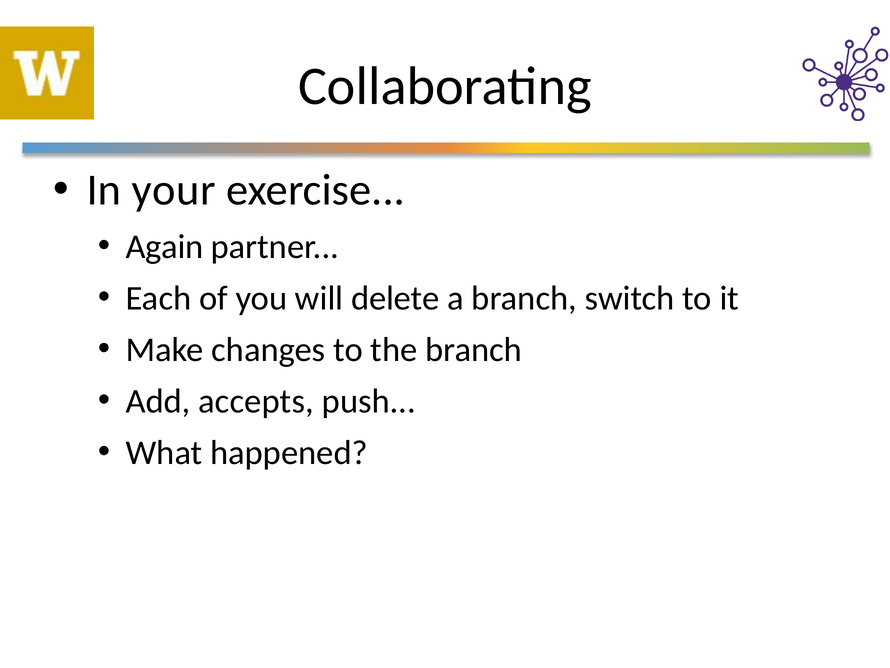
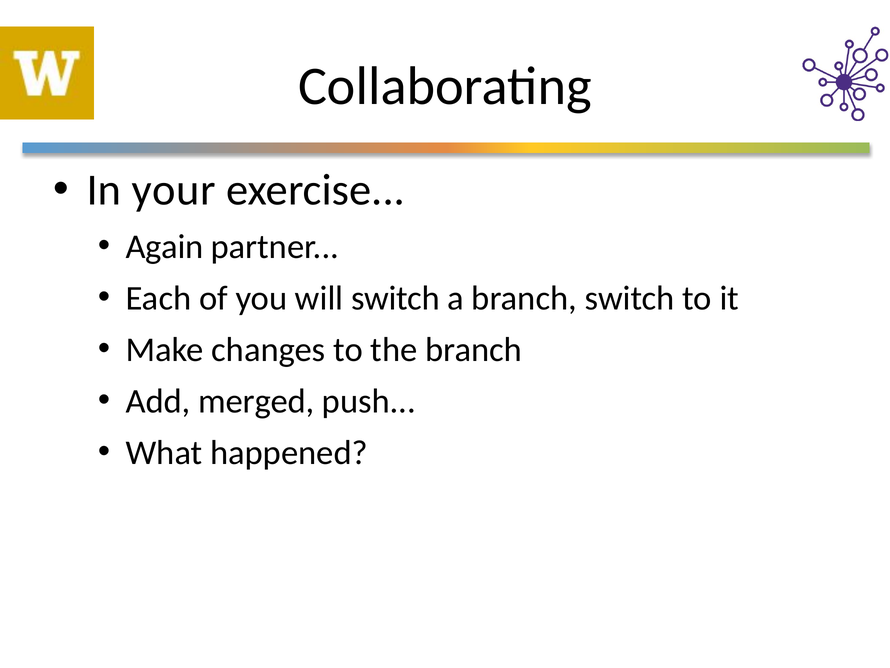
will delete: delete -> switch
accepts: accepts -> merged
